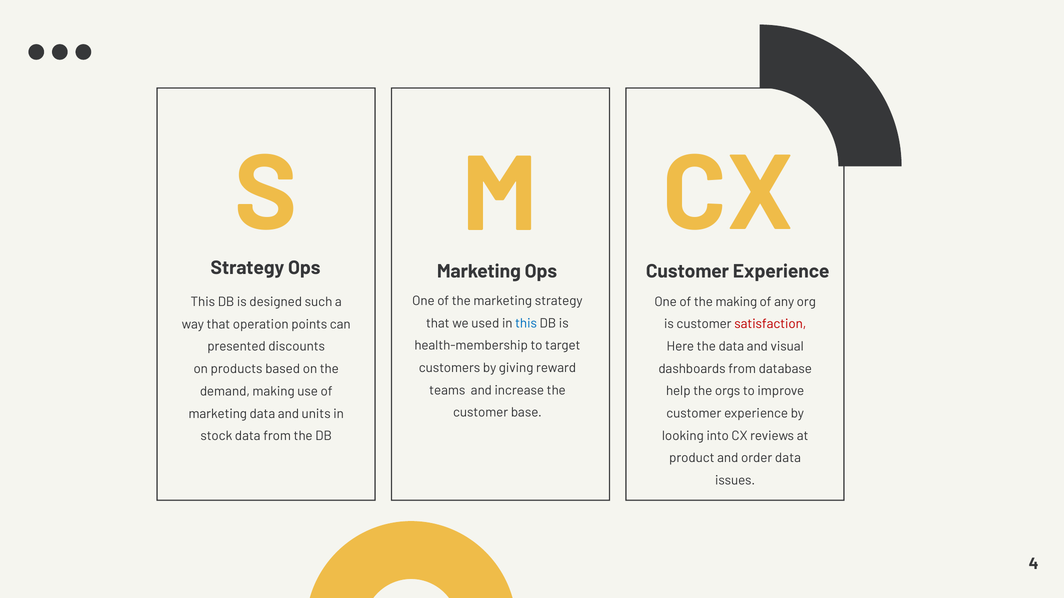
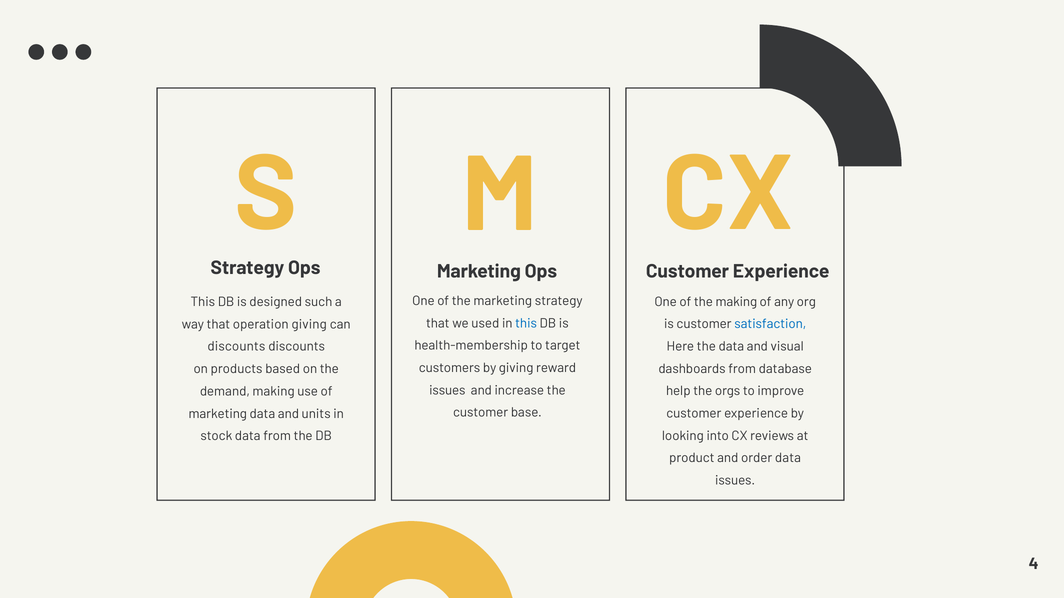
satisfaction colour: red -> blue
operation points: points -> giving
presented at (237, 347): presented -> discounts
teams at (447, 390): teams -> issues
